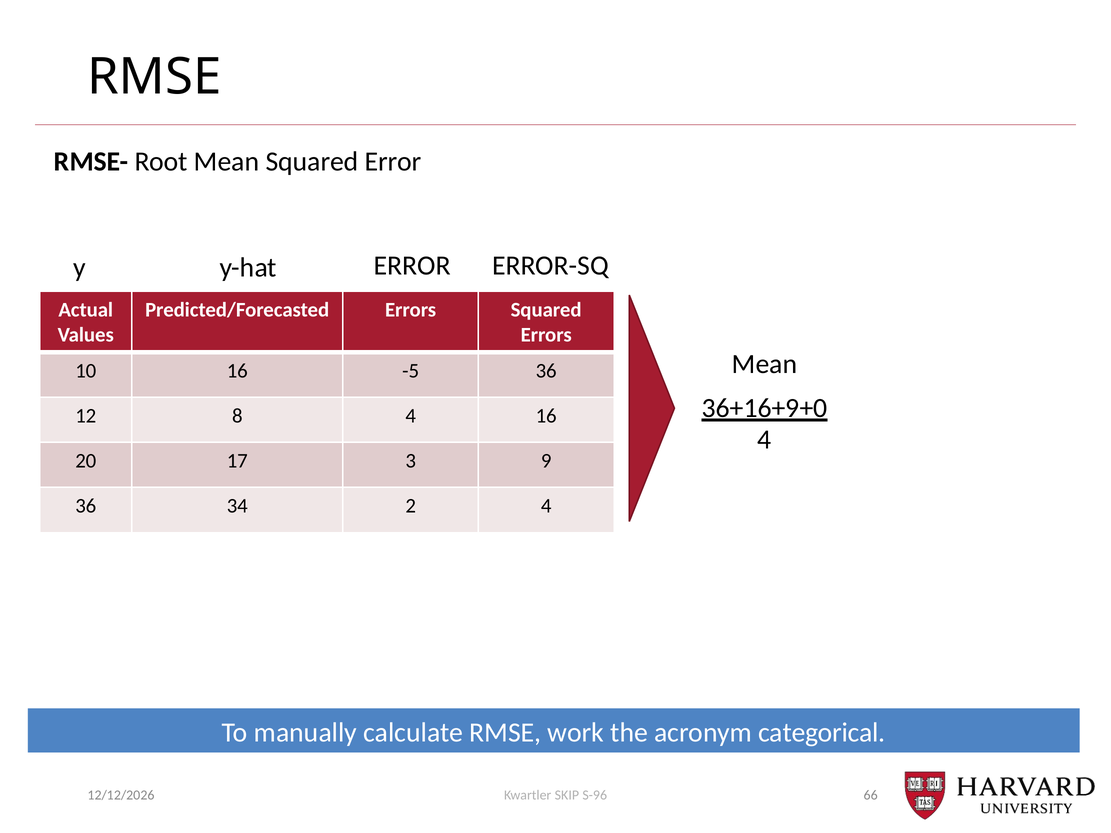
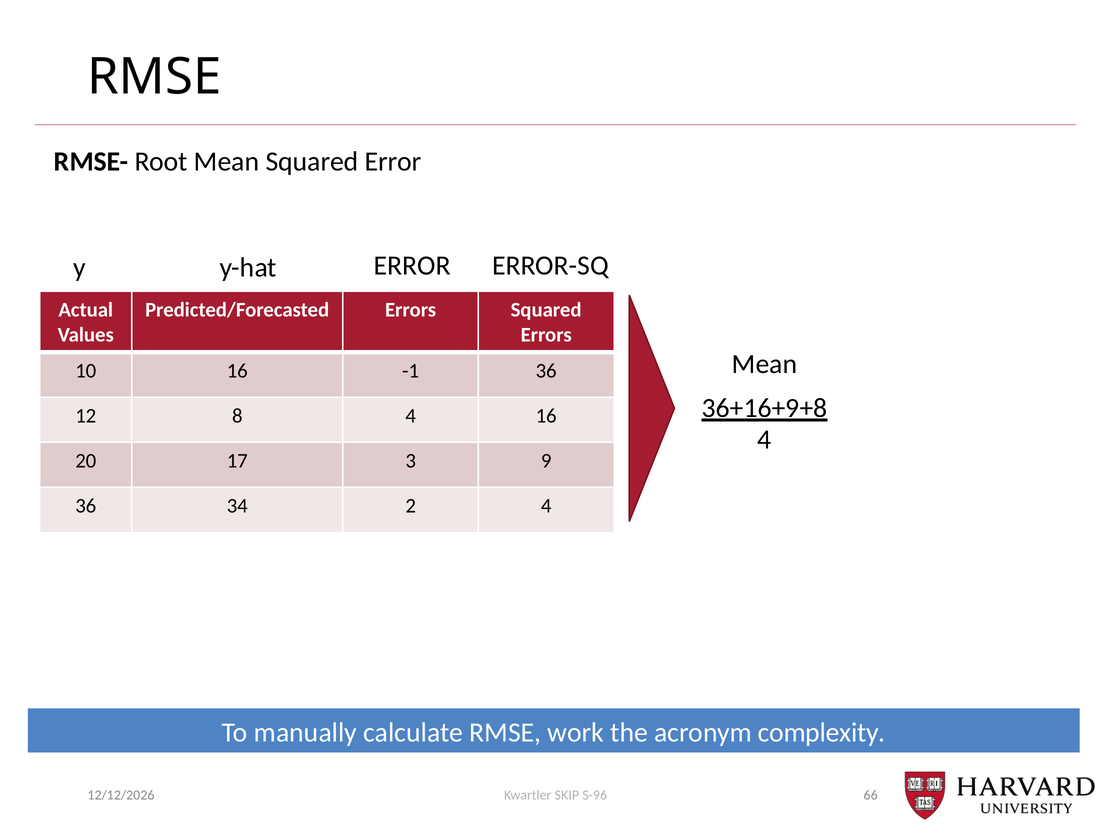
-5: -5 -> -1
36+16+9+0: 36+16+9+0 -> 36+16+9+8
categorical: categorical -> complexity
